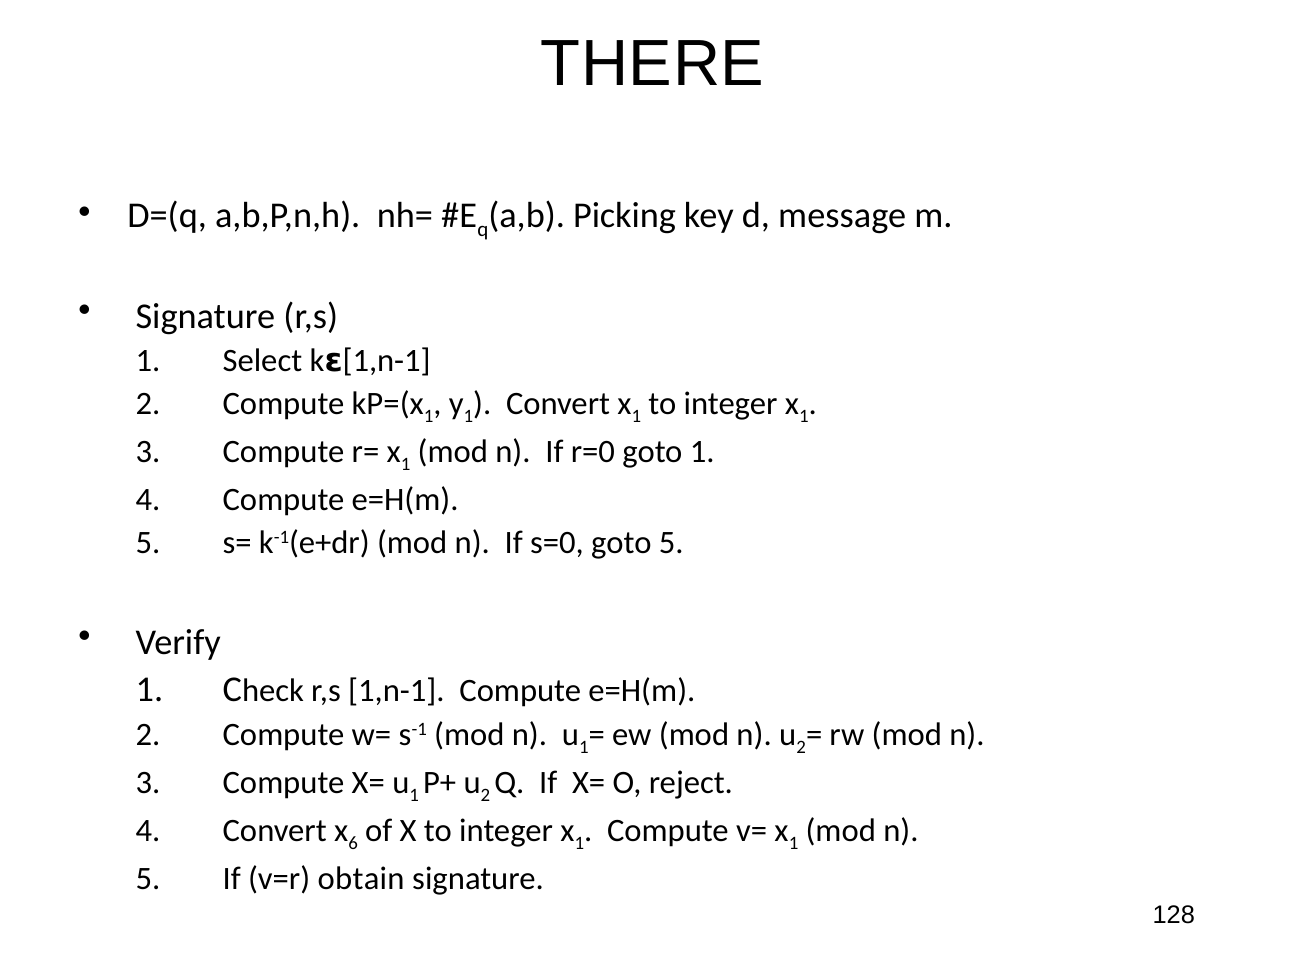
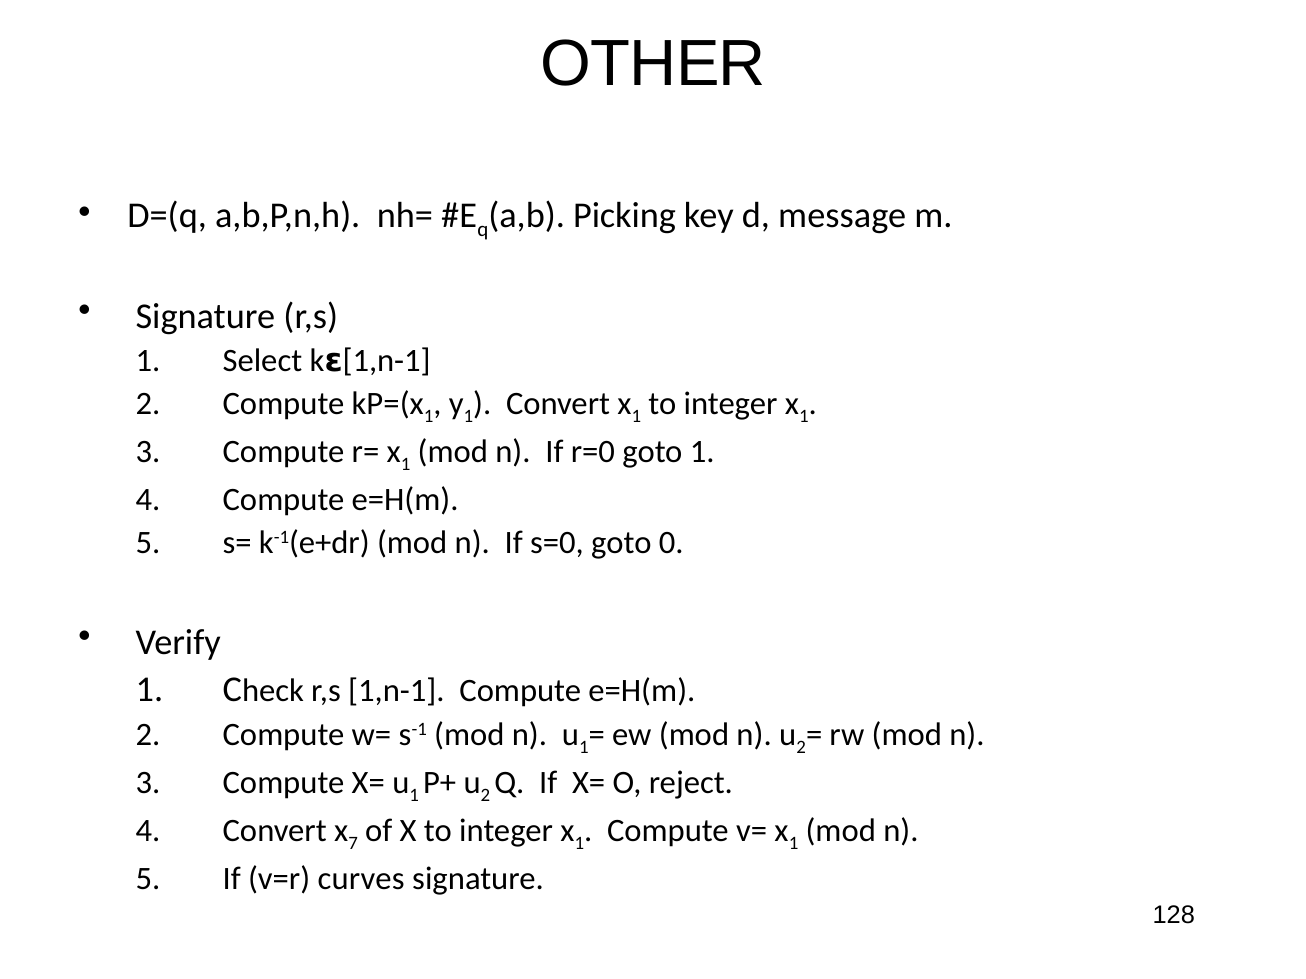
THERE: THERE -> OTHER
goto 5: 5 -> 0
6: 6 -> 7
obtain: obtain -> curves
